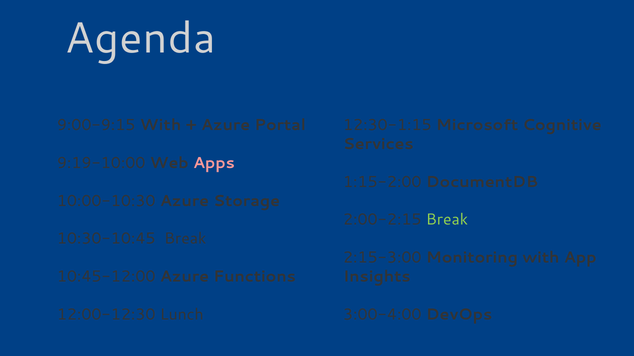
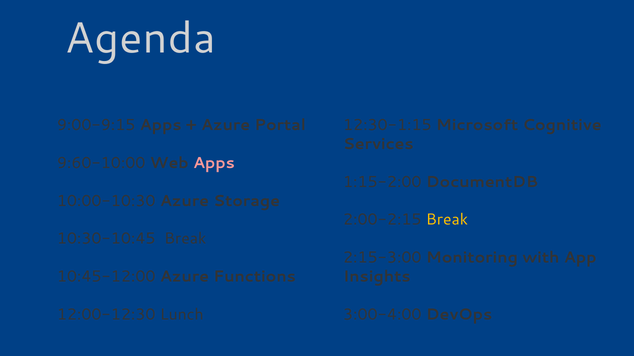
9:00-9:15 With: With -> Apps
9:19-10:00: 9:19-10:00 -> 9:60-10:00
Break at (447, 220) colour: light green -> yellow
